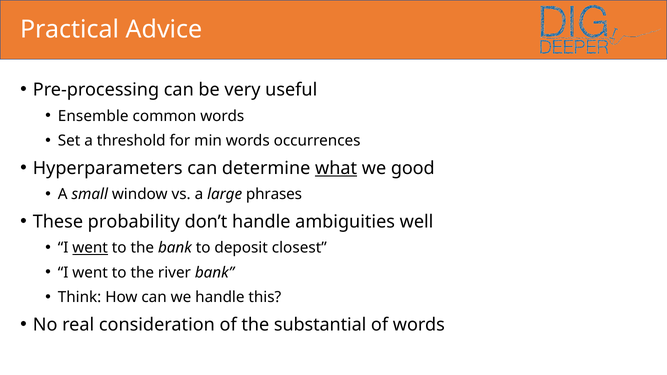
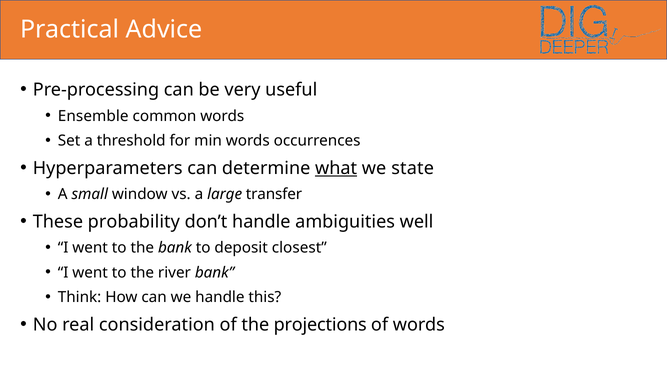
good: good -> state
phrases: phrases -> transfer
went at (90, 248) underline: present -> none
substantial: substantial -> projections
